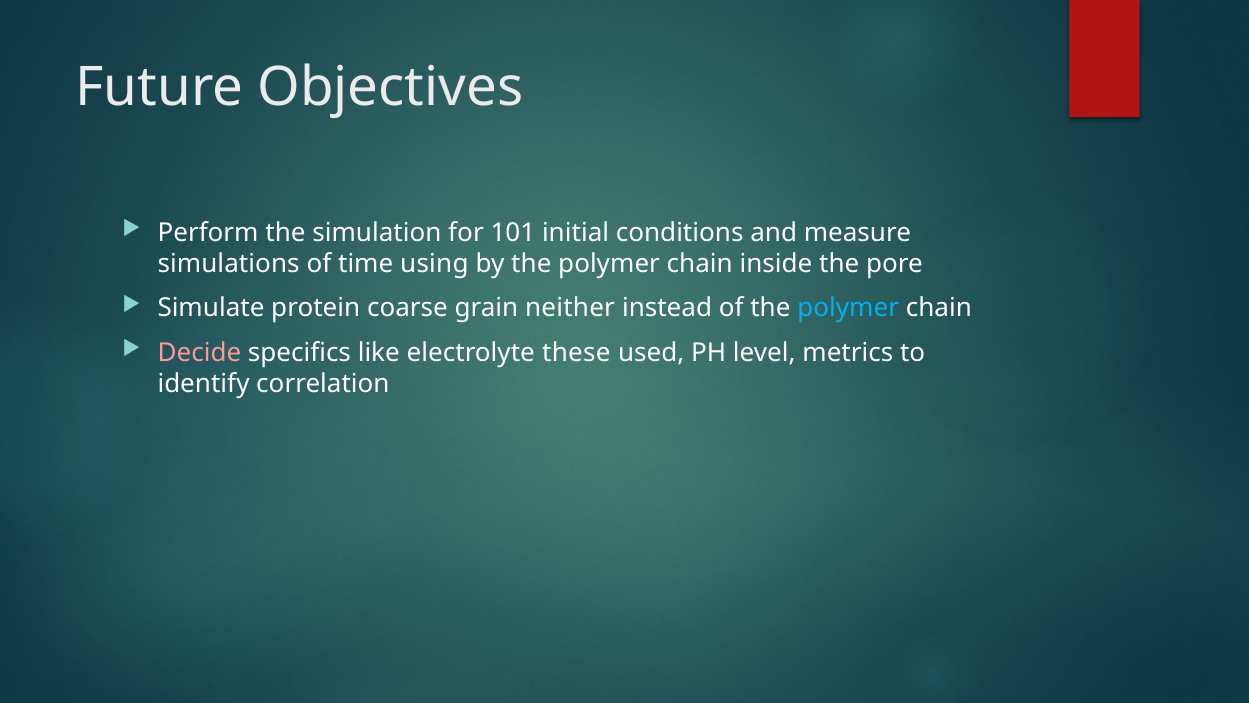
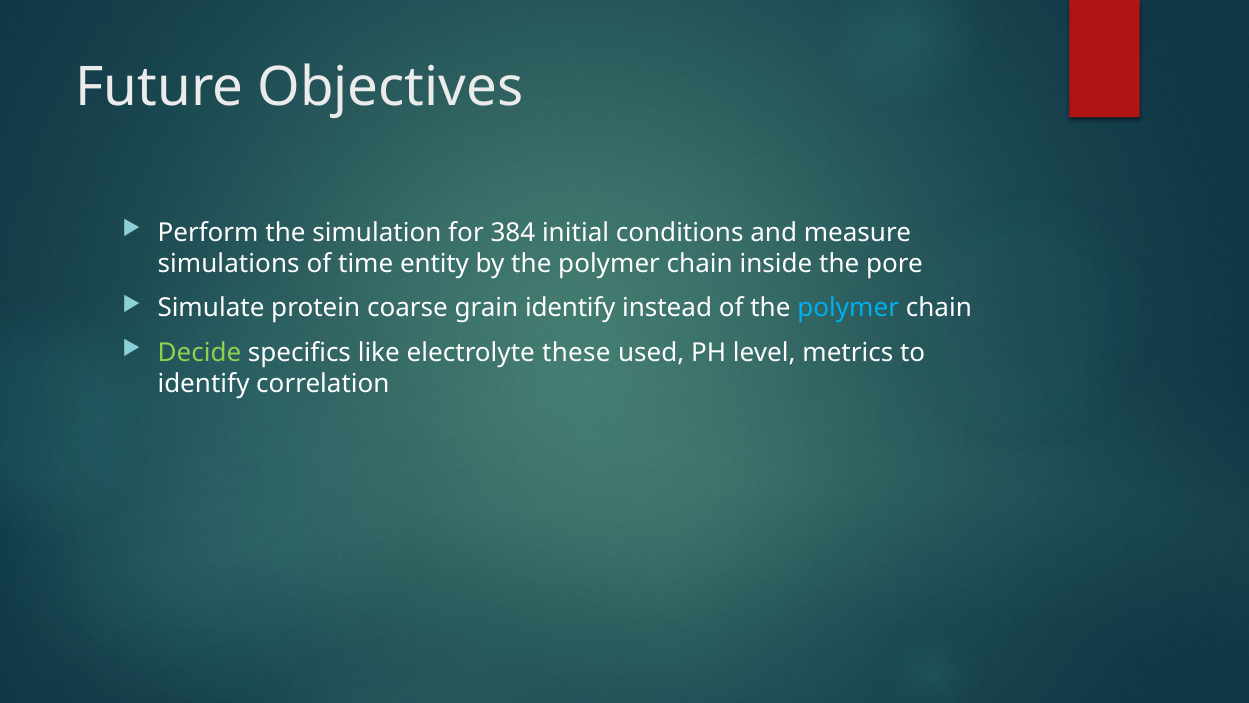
101: 101 -> 384
using: using -> entity
grain neither: neither -> identify
Decide colour: pink -> light green
